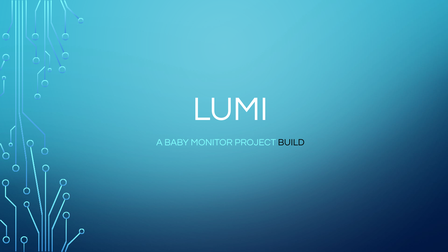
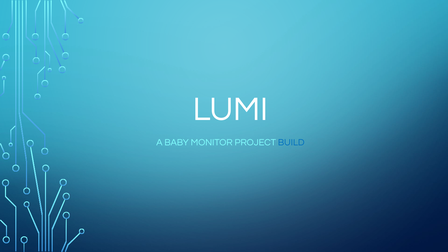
BUILD colour: black -> blue
